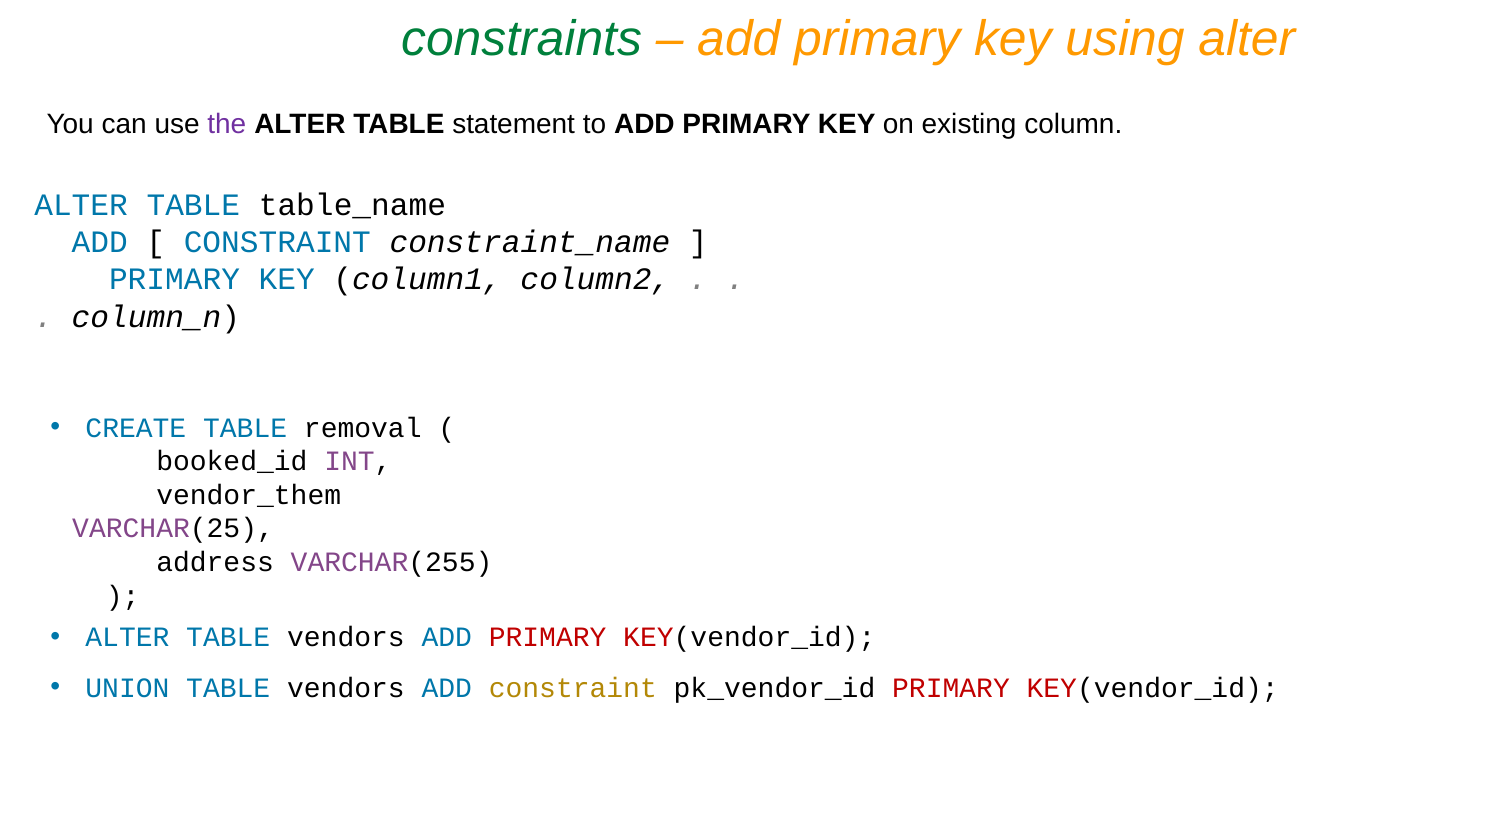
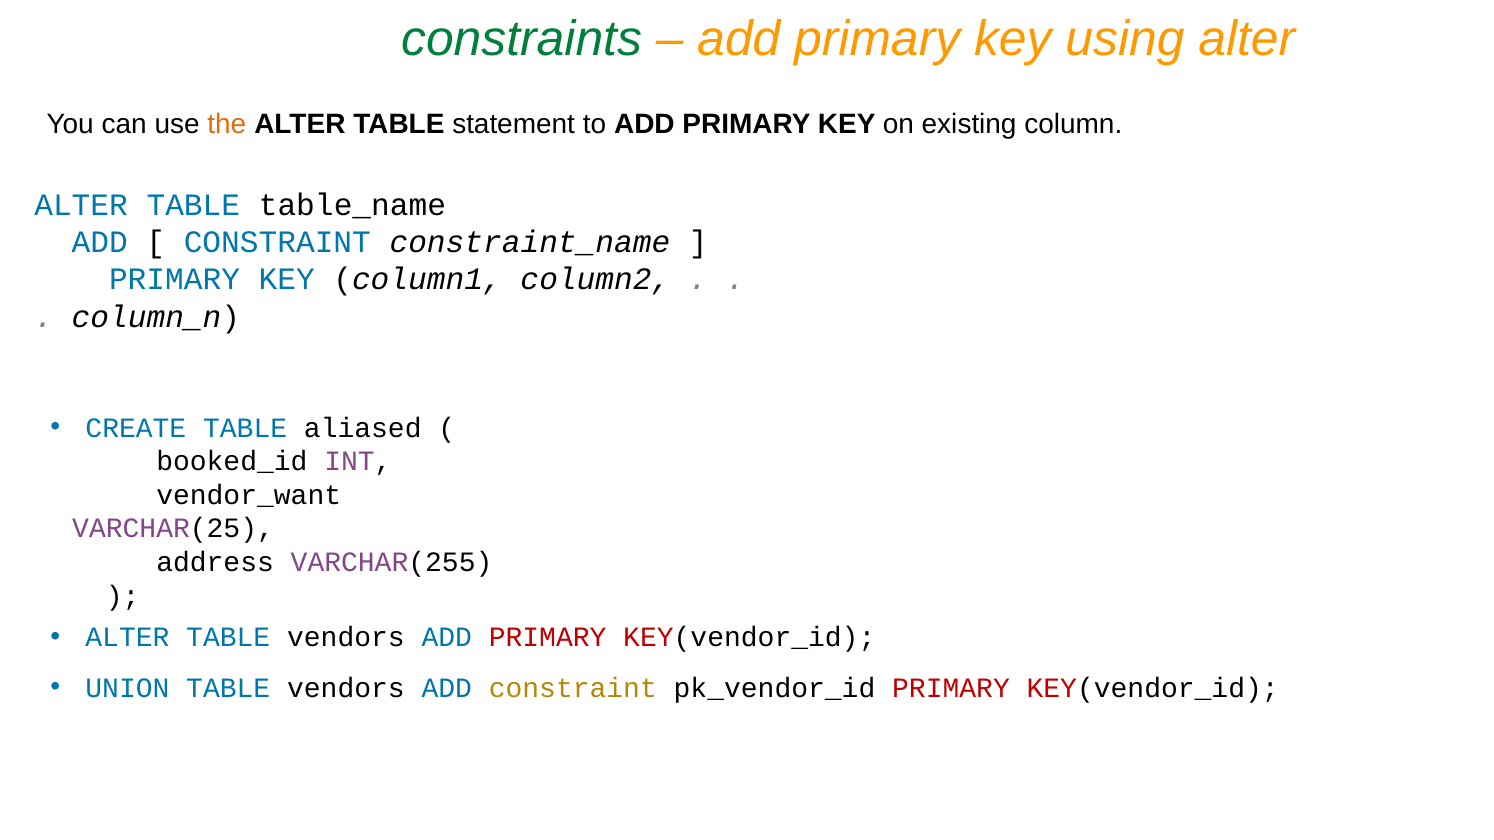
the colour: purple -> orange
removal: removal -> aliased
vendor_them: vendor_them -> vendor_want
